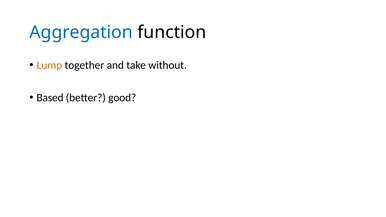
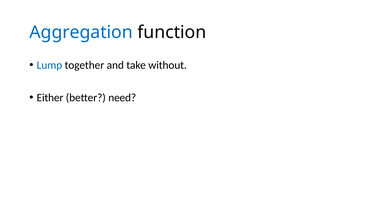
Lump colour: orange -> blue
Based: Based -> Either
good: good -> need
